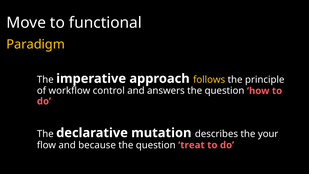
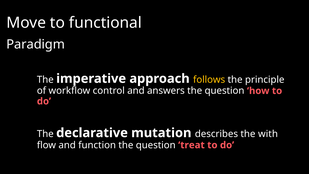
Paradigm colour: yellow -> white
your: your -> with
because: because -> function
